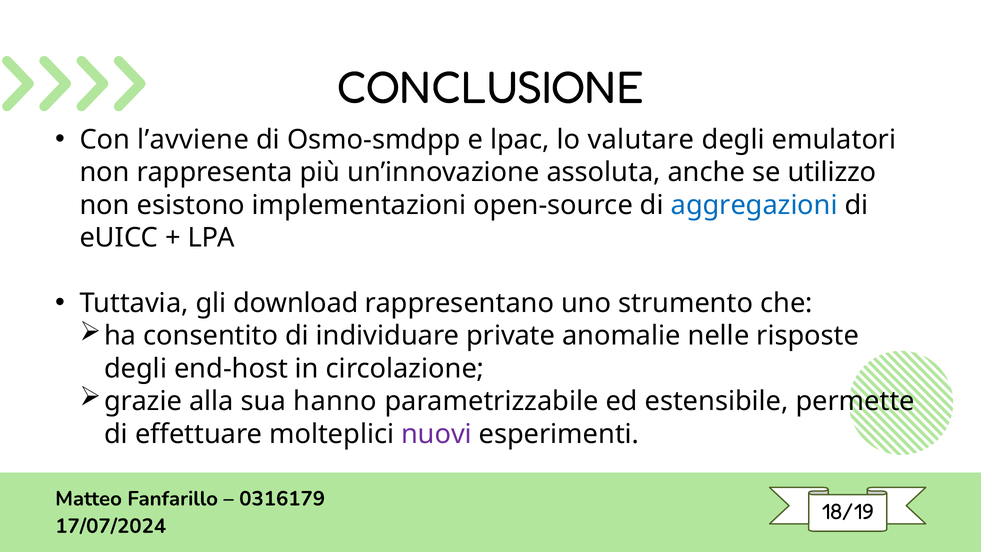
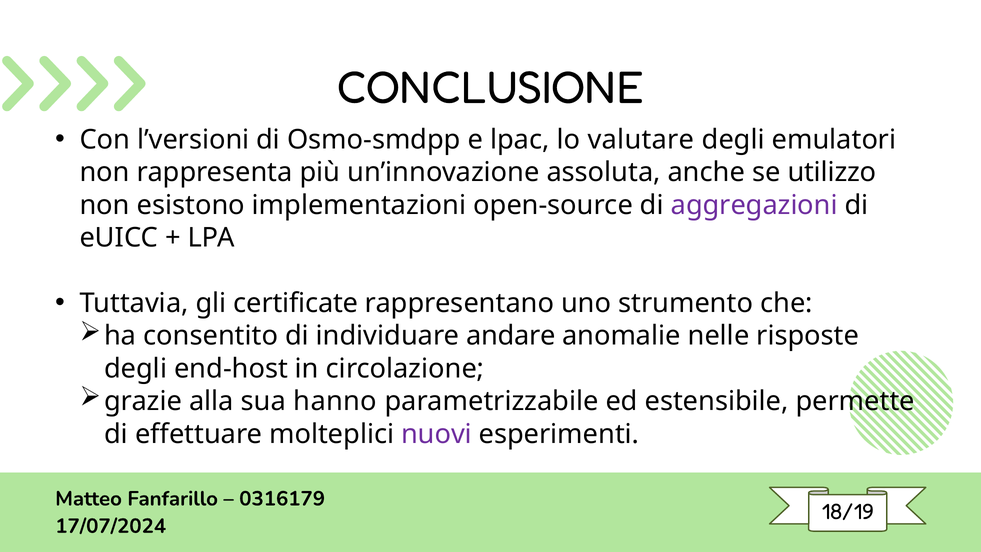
l’avviene: l’avviene -> l’versioni
aggregazioni colour: blue -> purple
download: download -> certificate
private: private -> andare
